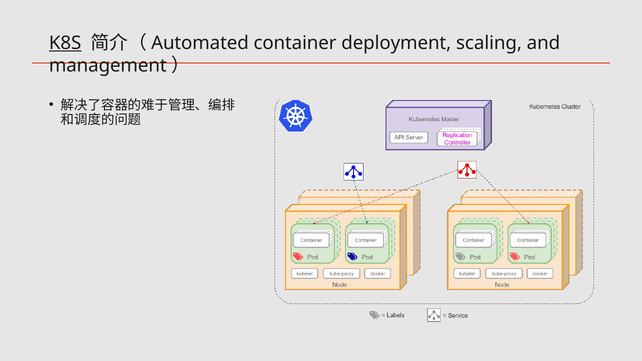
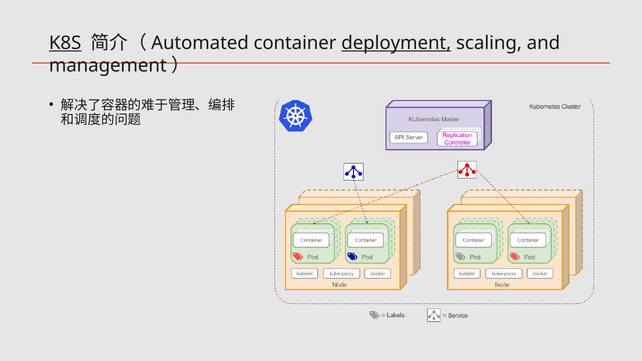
deployment underline: none -> present
